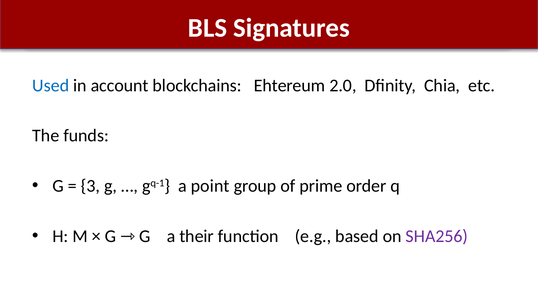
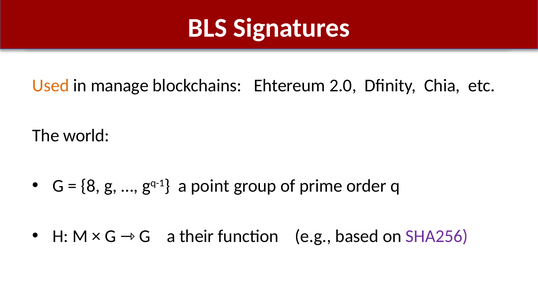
Used colour: blue -> orange
account: account -> manage
funds: funds -> world
3: 3 -> 8
